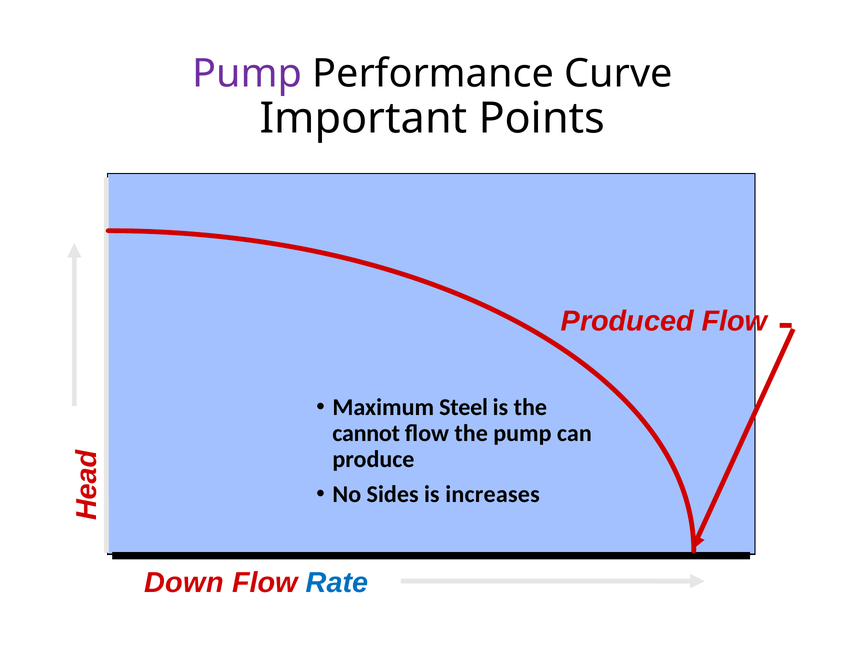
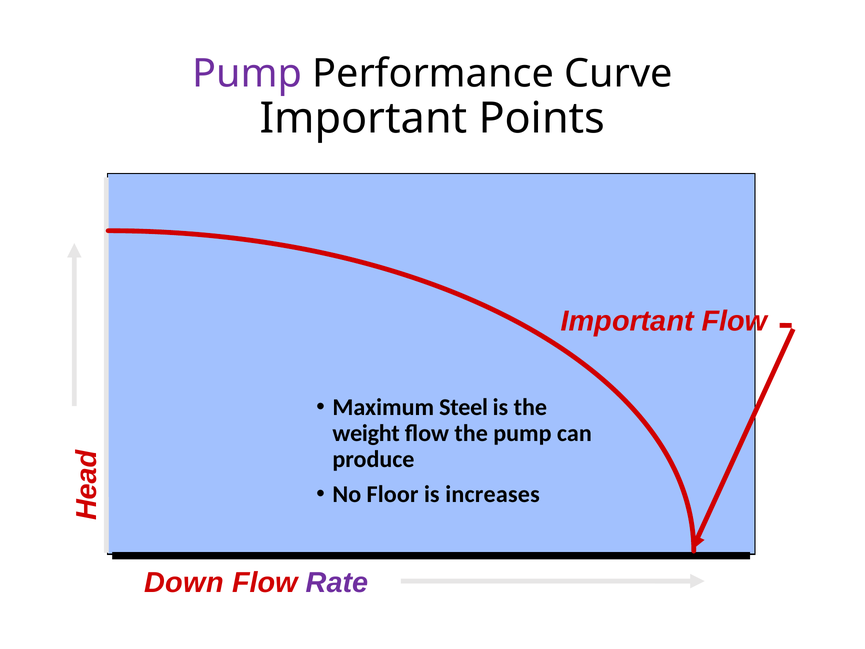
Produced at (627, 321): Produced -> Important
cannot: cannot -> weight
Sides: Sides -> Floor
Rate colour: blue -> purple
